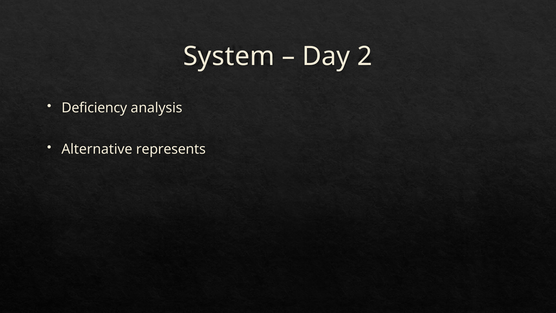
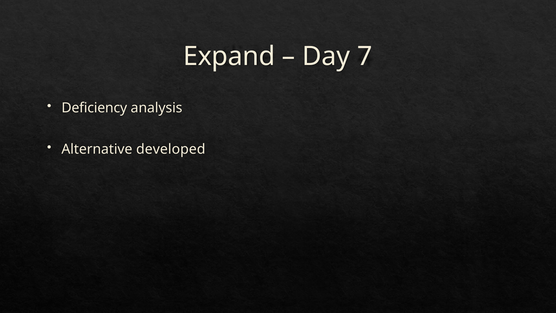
System: System -> Expand
2: 2 -> 7
represents: represents -> developed
